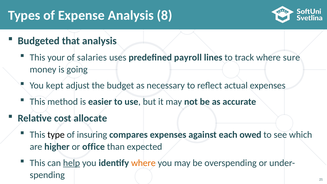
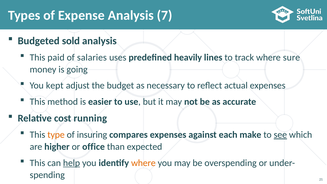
8: 8 -> 7
that: that -> sold
your: your -> paid
payroll: payroll -> heavily
allocate: allocate -> running
type colour: black -> orange
owed: owed -> make
see underline: none -> present
